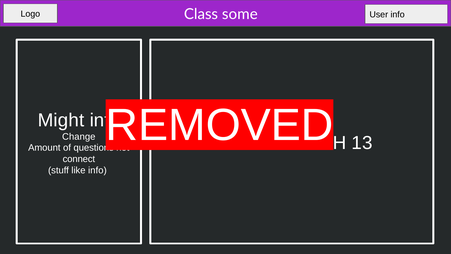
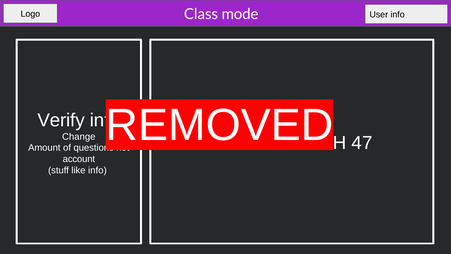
some: some -> mode
Might: Might -> Verify
13: 13 -> 47
connect: connect -> account
